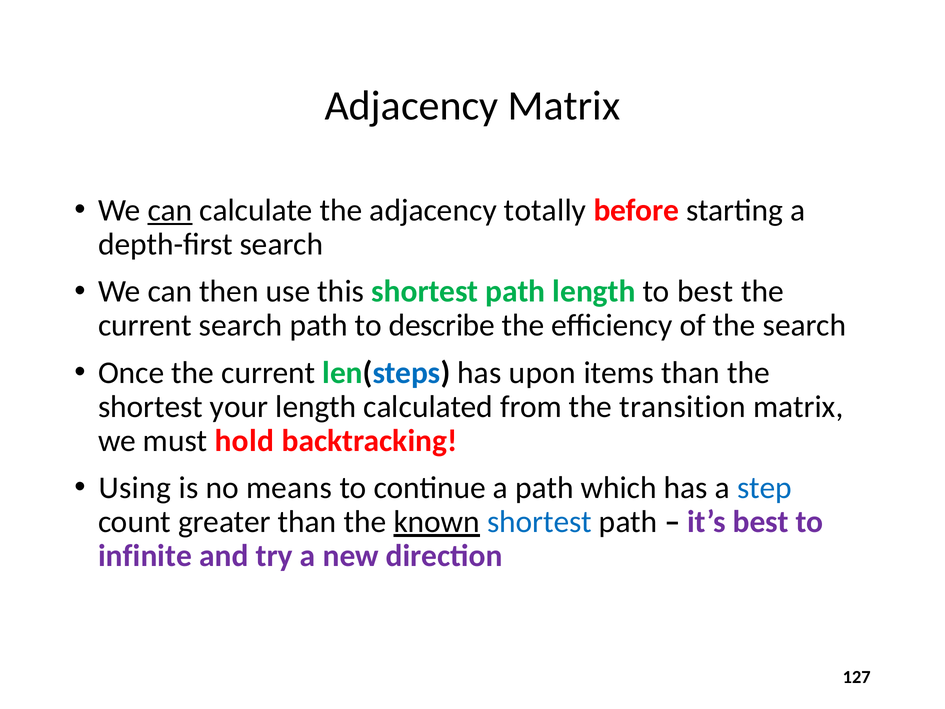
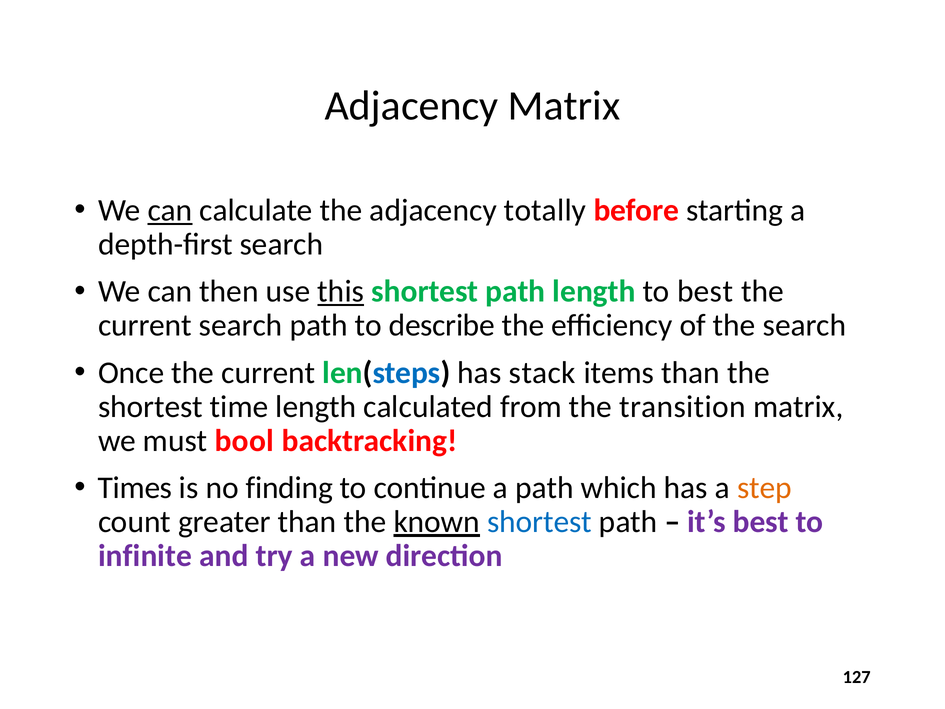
this underline: none -> present
upon: upon -> stack
your: your -> time
hold: hold -> bool
Using: Using -> Times
means: means -> finding
step colour: blue -> orange
